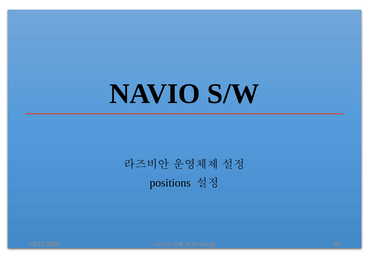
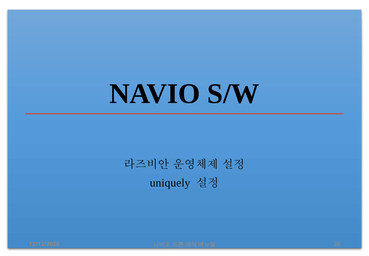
positions: positions -> uniquely
